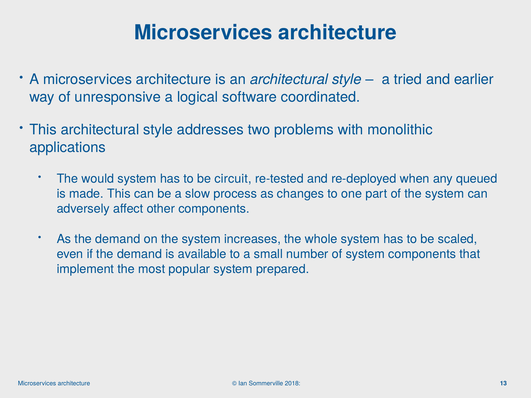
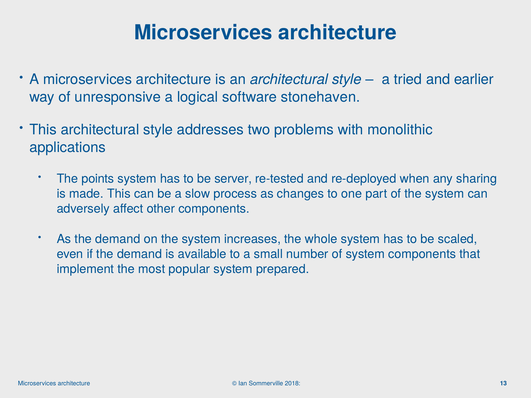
coordinated: coordinated -> stonehaven
would: would -> points
circuit: circuit -> server
queued: queued -> sharing
